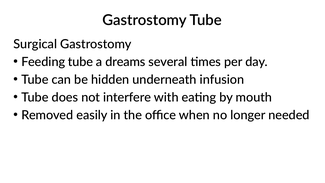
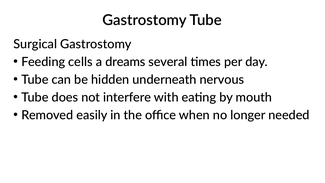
Feeding tube: tube -> cells
infusion: infusion -> nervous
